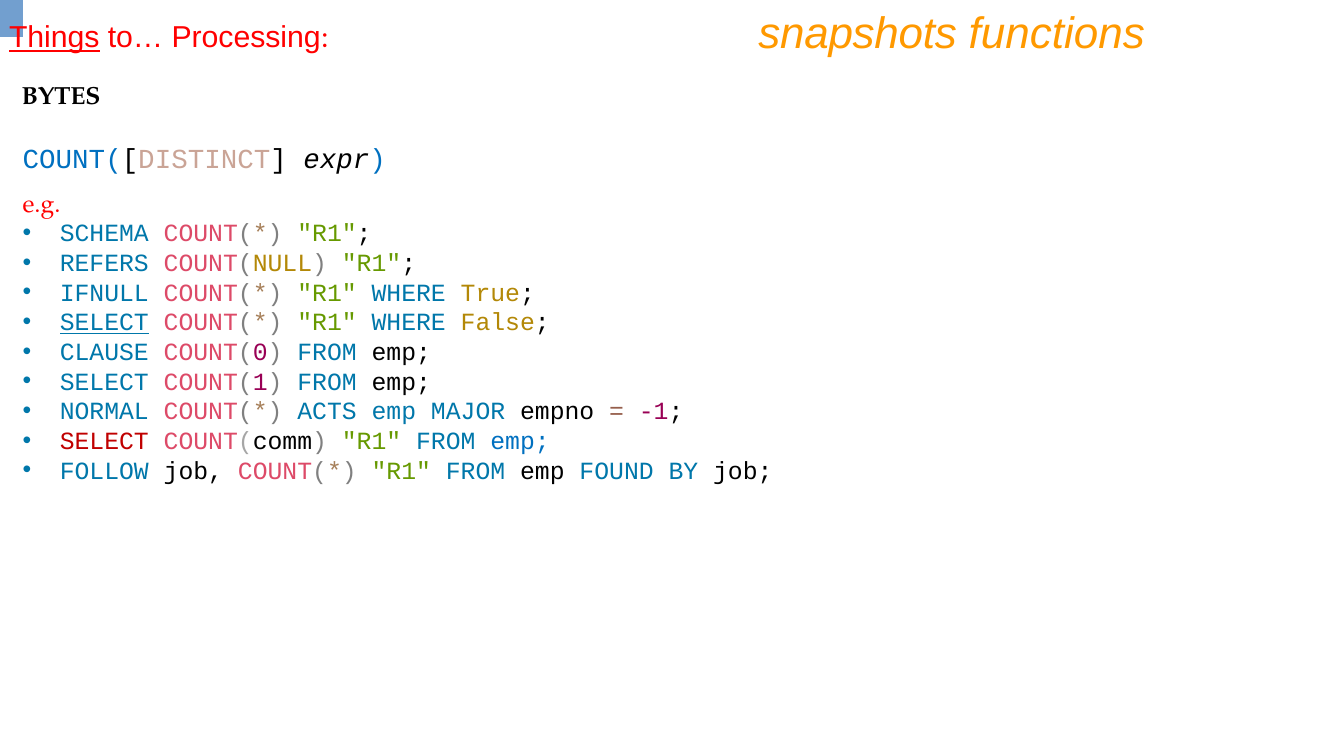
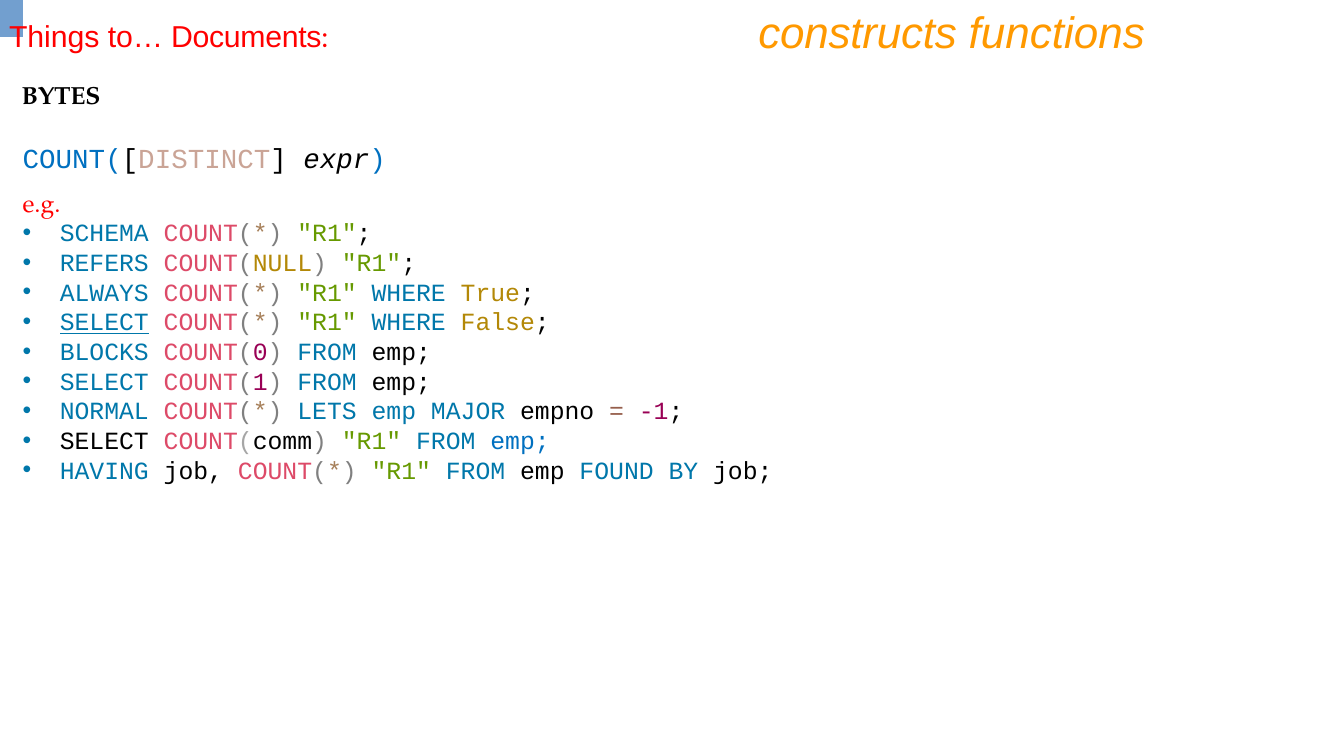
snapshots: snapshots -> constructs
Things underline: present -> none
Processing: Processing -> Documents
IFNULL: IFNULL -> ALWAYS
CLAUSE: CLAUSE -> BLOCKS
ACTS: ACTS -> LETS
SELECT at (104, 442) colour: red -> black
FOLLOW: FOLLOW -> HAVING
